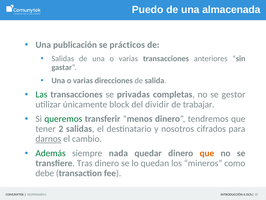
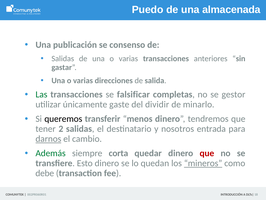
prácticos: prácticos -> consenso
privadas: privadas -> falsificar
block: block -> gaste
trabajar: trabajar -> minarlo
queremos colour: green -> black
cifrados: cifrados -> entrada
nada: nada -> corta
que at (207, 153) colour: orange -> red
Tras: Tras -> Esto
mineros underline: none -> present
